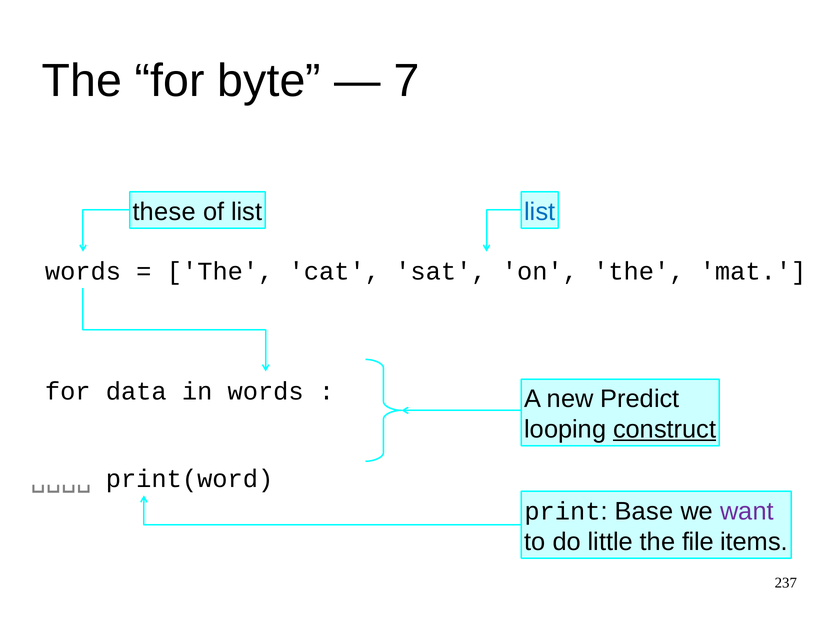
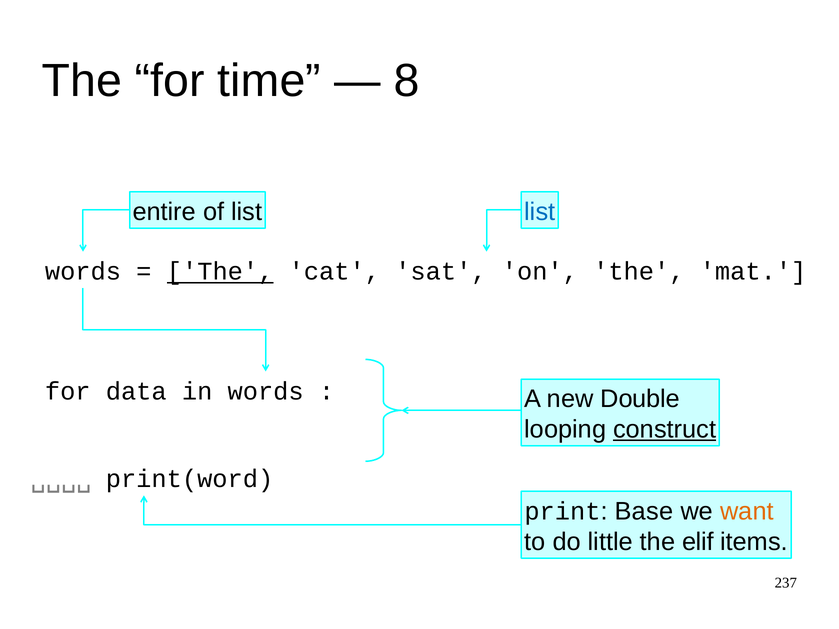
byte: byte -> time
7: 7 -> 8
these: these -> entire
The at (220, 272) underline: none -> present
Predict: Predict -> Double
want colour: purple -> orange
file: file -> elif
